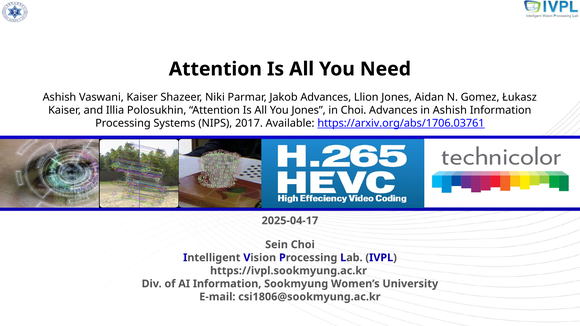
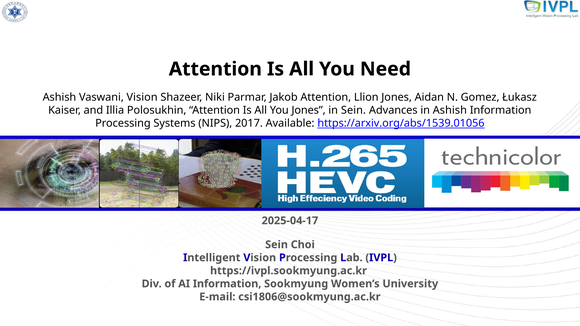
Vaswani Kaiser: Kaiser -> Vision
Jakob Advances: Advances -> Attention
in Choi: Choi -> Sein
https://arxiv.org/abs/1706.03761: https://arxiv.org/abs/1706.03761 -> https://arxiv.org/abs/1539.01056
